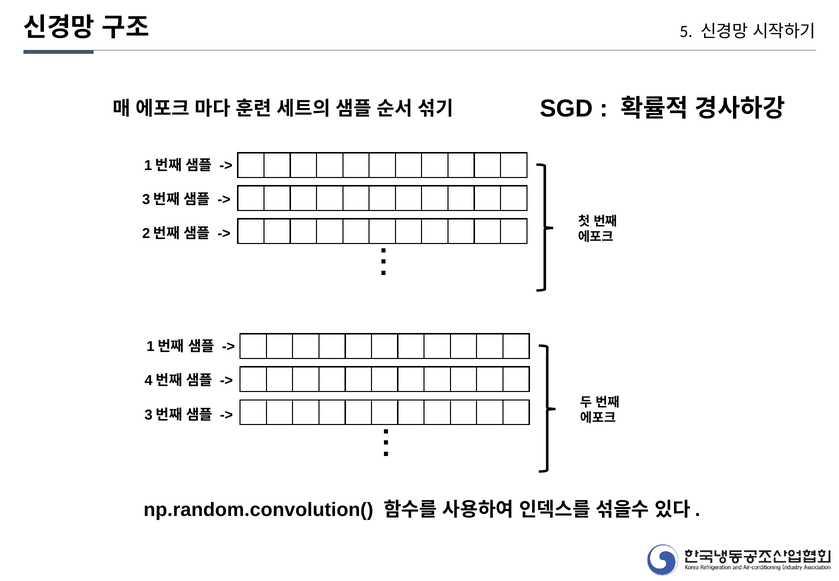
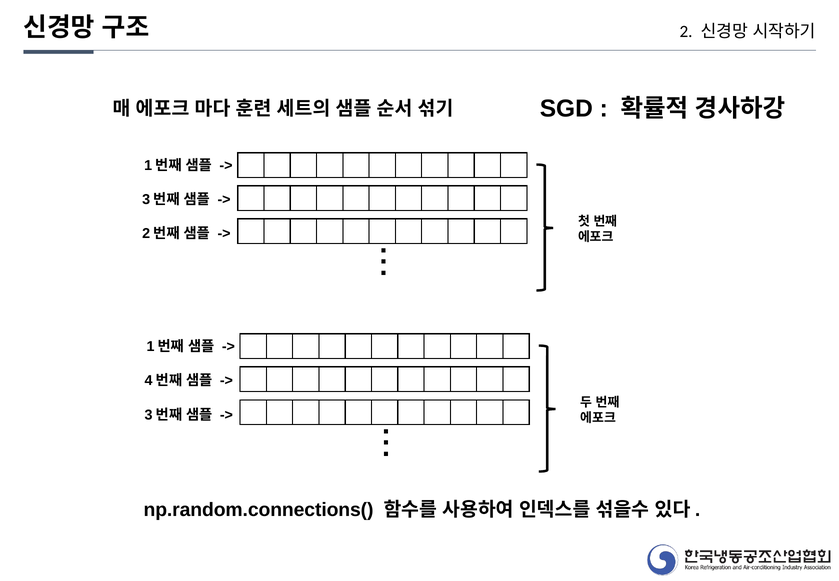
5: 5 -> 2
np.random.convolution(: np.random.convolution( -> np.random.connections(
